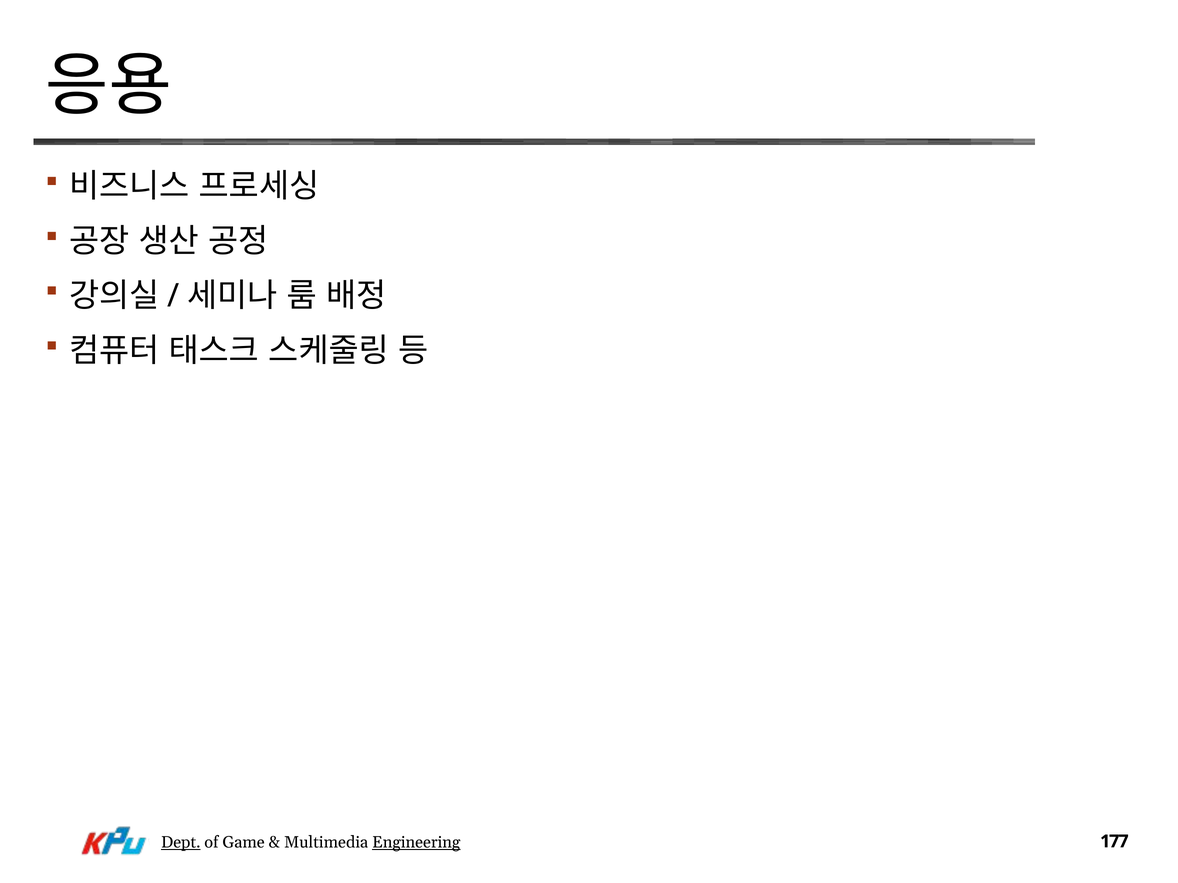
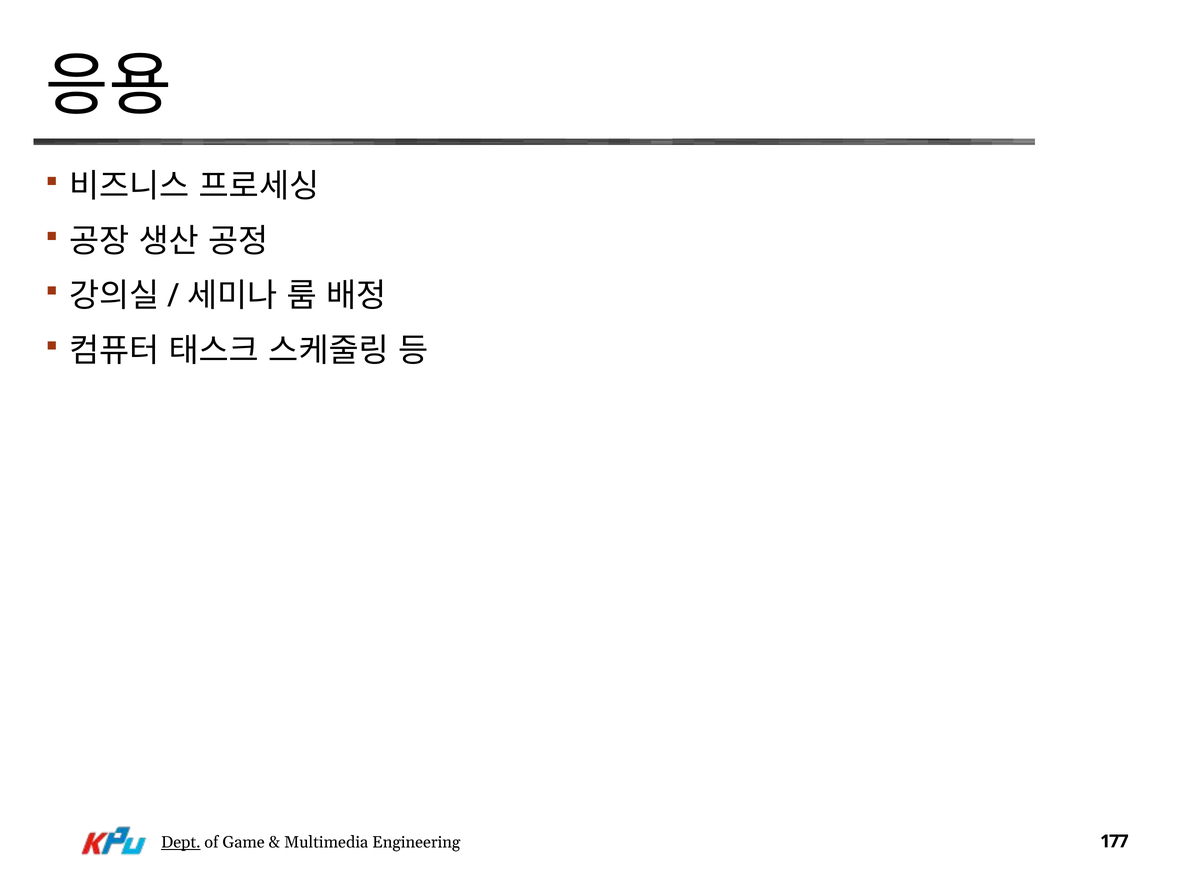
Engineering underline: present -> none
